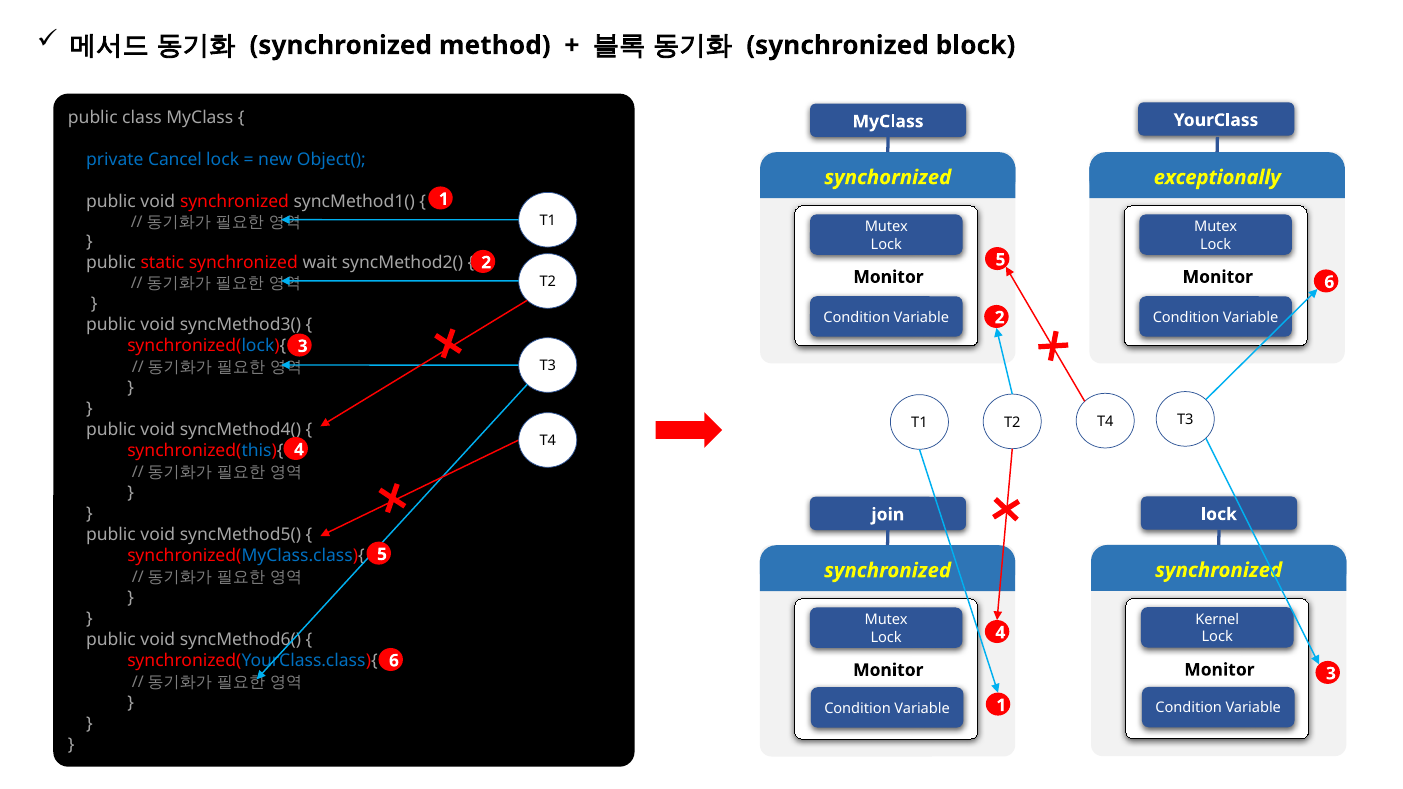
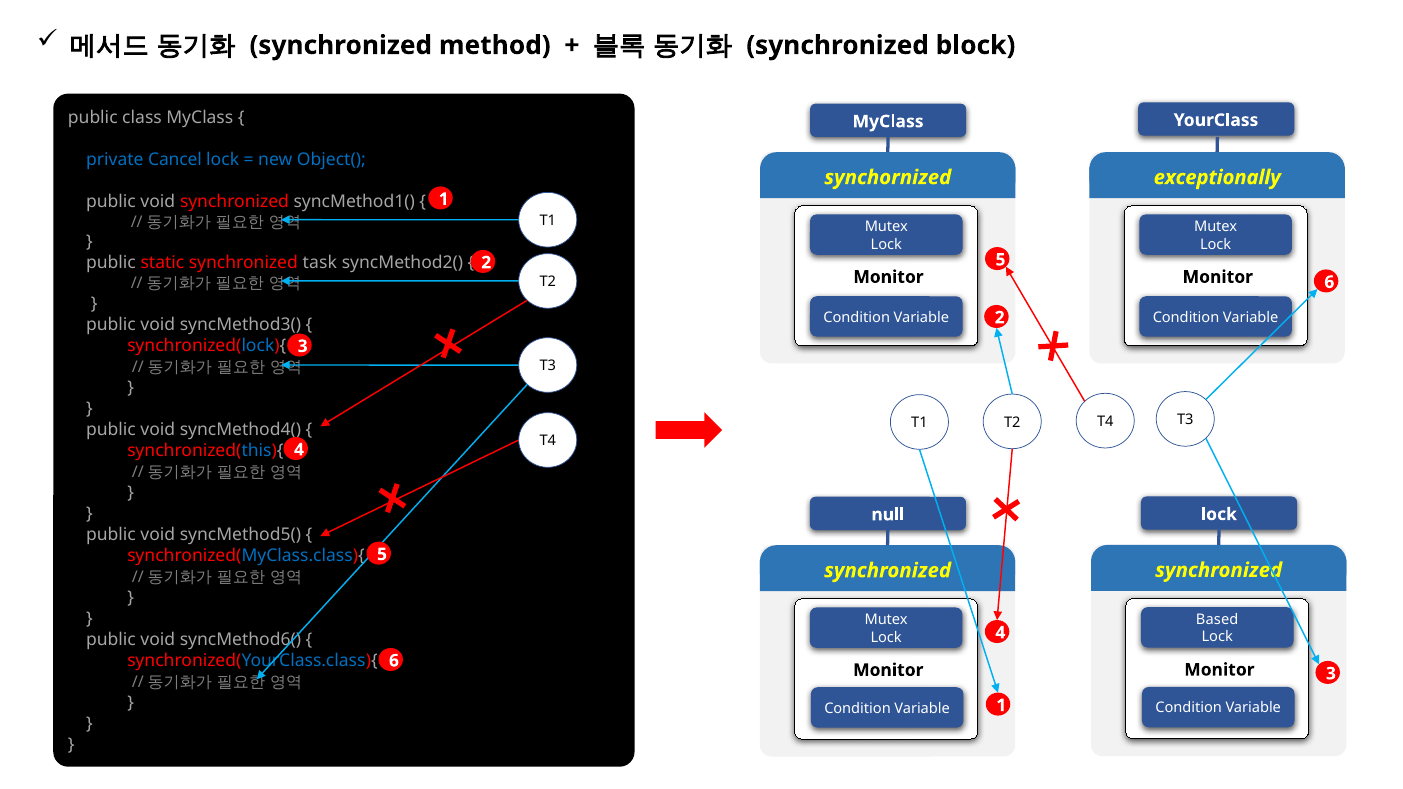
wait: wait -> task
join: join -> null
Kernel: Kernel -> Based
